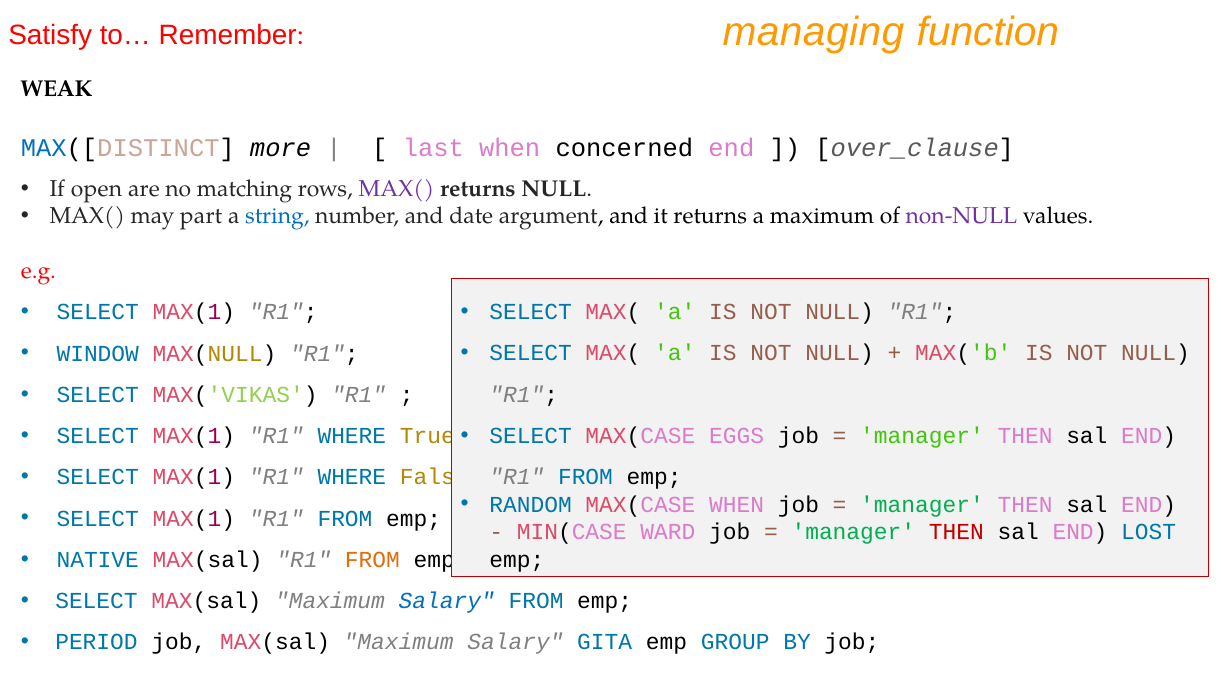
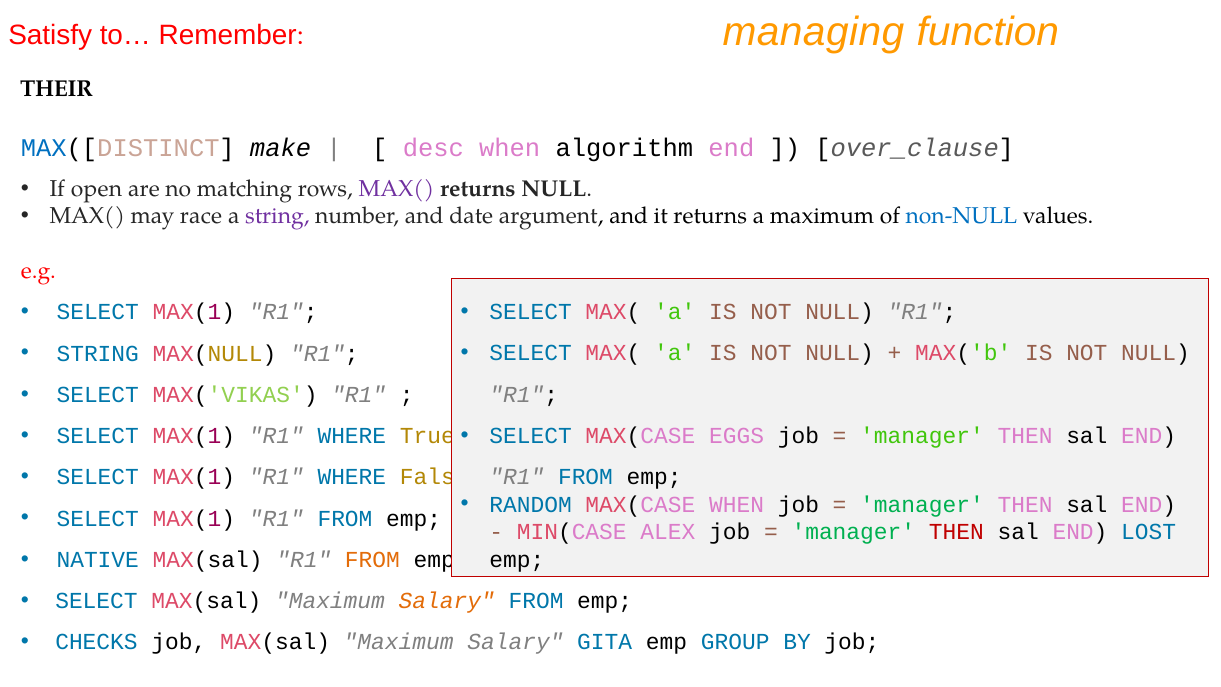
WEAK: WEAK -> THEIR
more: more -> make
last: last -> desc
concerned: concerned -> algorithm
part: part -> race
string at (277, 216) colour: blue -> purple
non-NULL colour: purple -> blue
WINDOW at (98, 354): WINDOW -> STRING
WARD: WARD -> ALEX
Salary at (447, 601) colour: blue -> orange
PERIOD: PERIOD -> CHECKS
